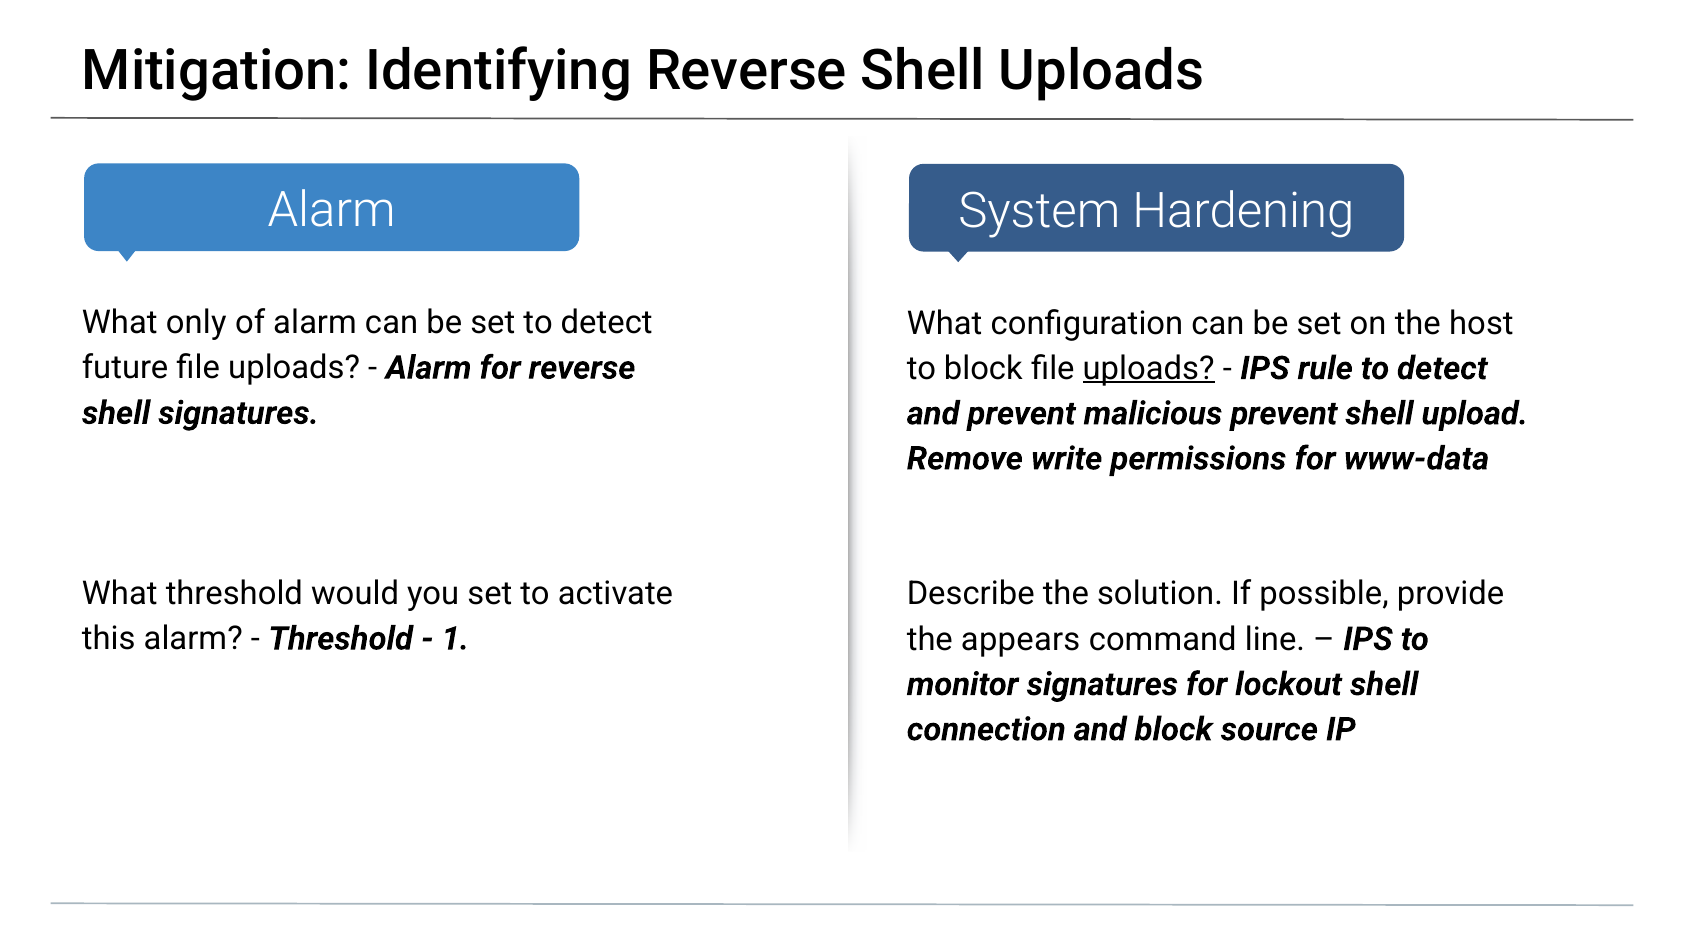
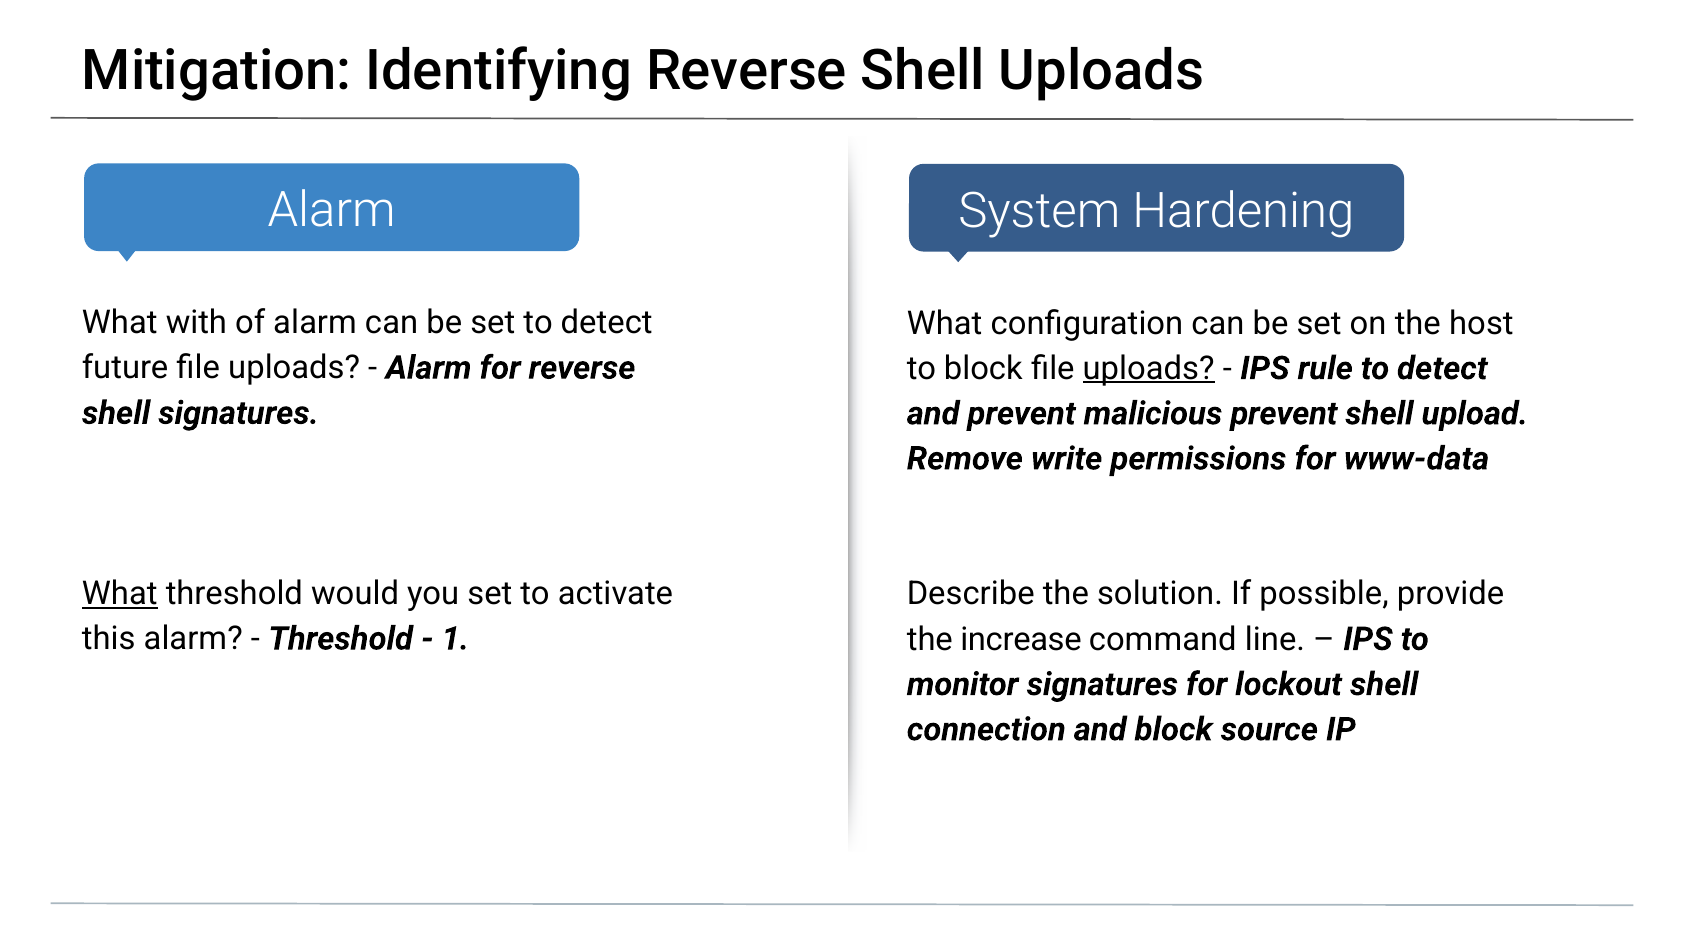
only: only -> with
What at (120, 594) underline: none -> present
appears: appears -> increase
